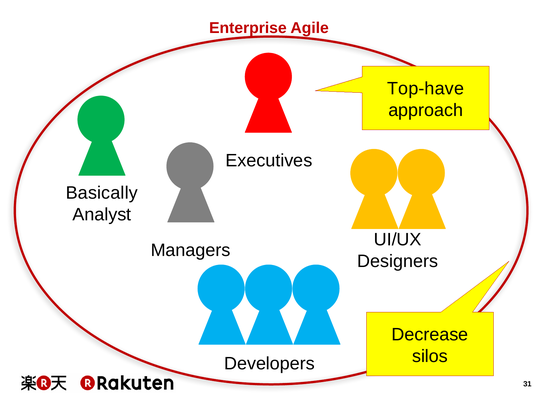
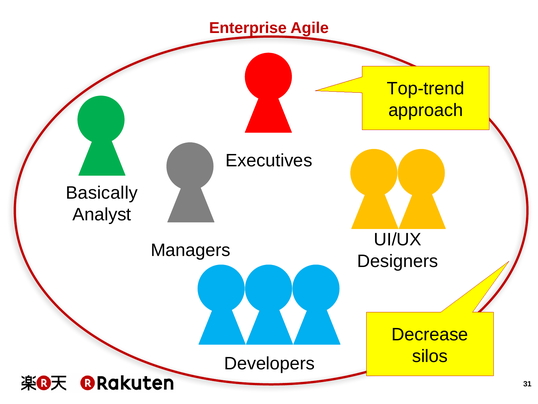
Top-have: Top-have -> Top-trend
